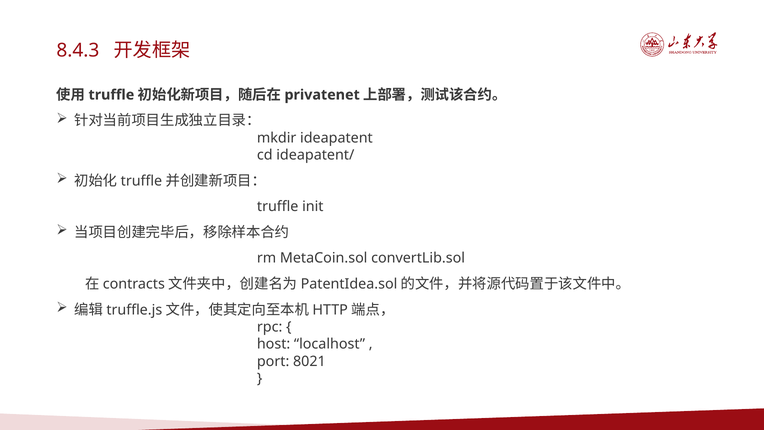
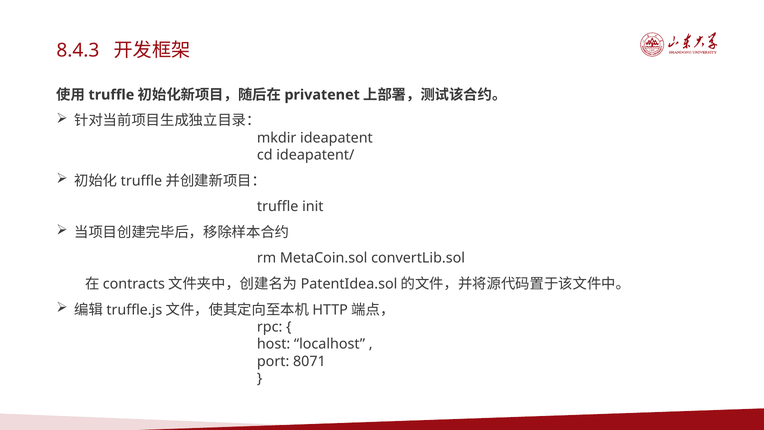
8021: 8021 -> 8071
